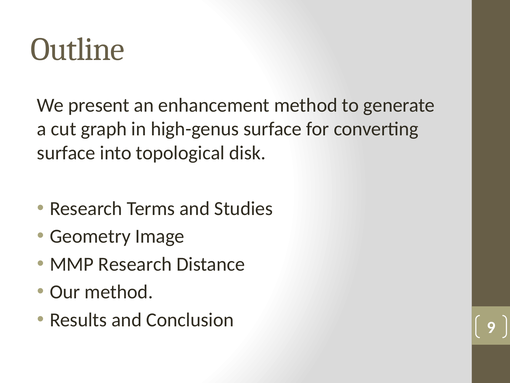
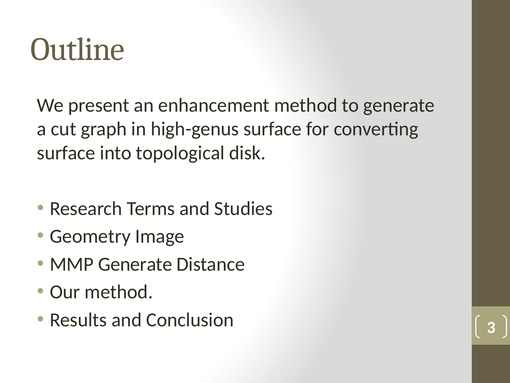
MMP Research: Research -> Generate
9: 9 -> 3
